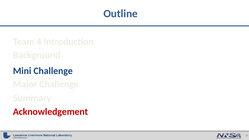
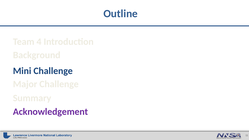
Acknowledgement colour: red -> purple
